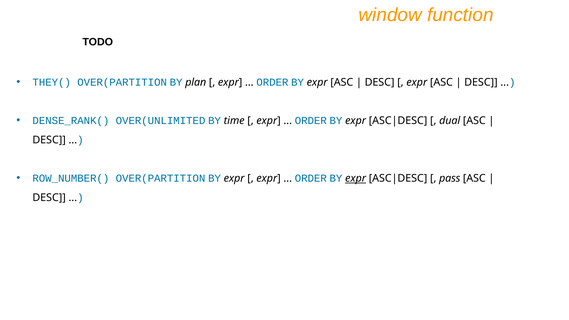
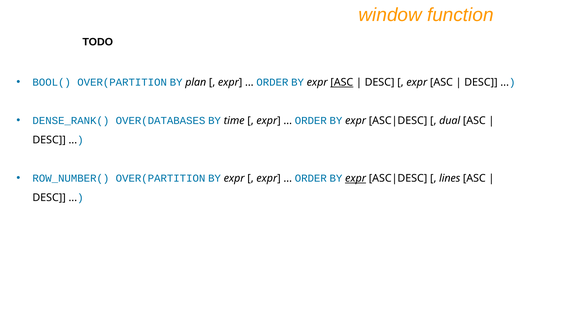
THEY(: THEY( -> BOOL(
ASC at (342, 82) underline: none -> present
OVER(UNLIMITED: OVER(UNLIMITED -> OVER(DATABASES
pass: pass -> lines
